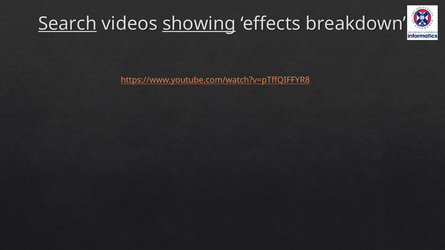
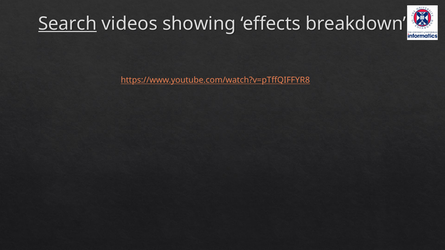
showing underline: present -> none
